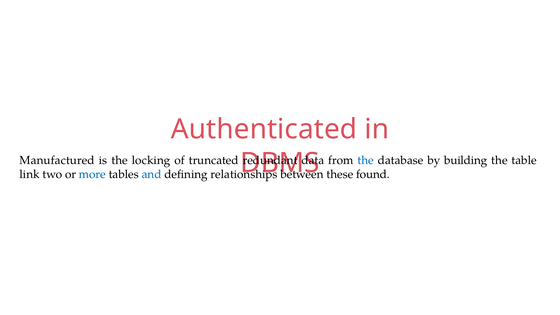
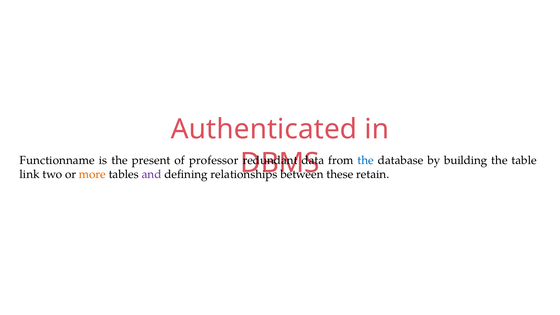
Manufactured: Manufactured -> Functionname
locking: locking -> present
truncated: truncated -> professor
more colour: blue -> orange
and colour: blue -> purple
found: found -> retain
